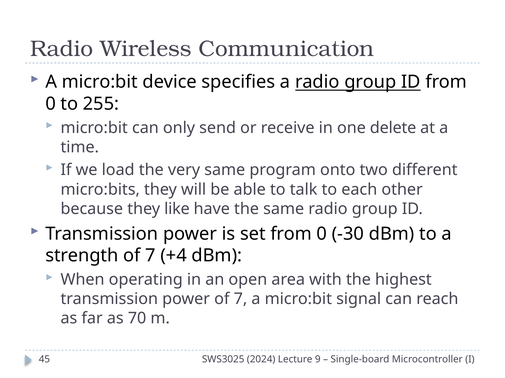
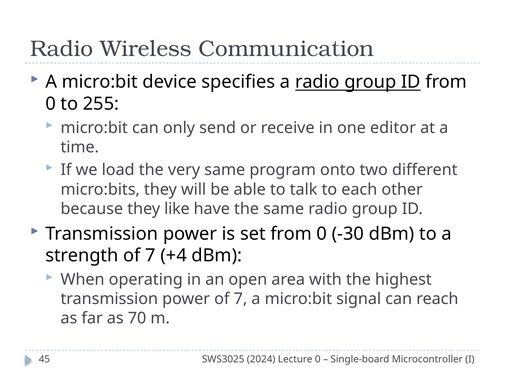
delete: delete -> editor
Lecture 9: 9 -> 0
